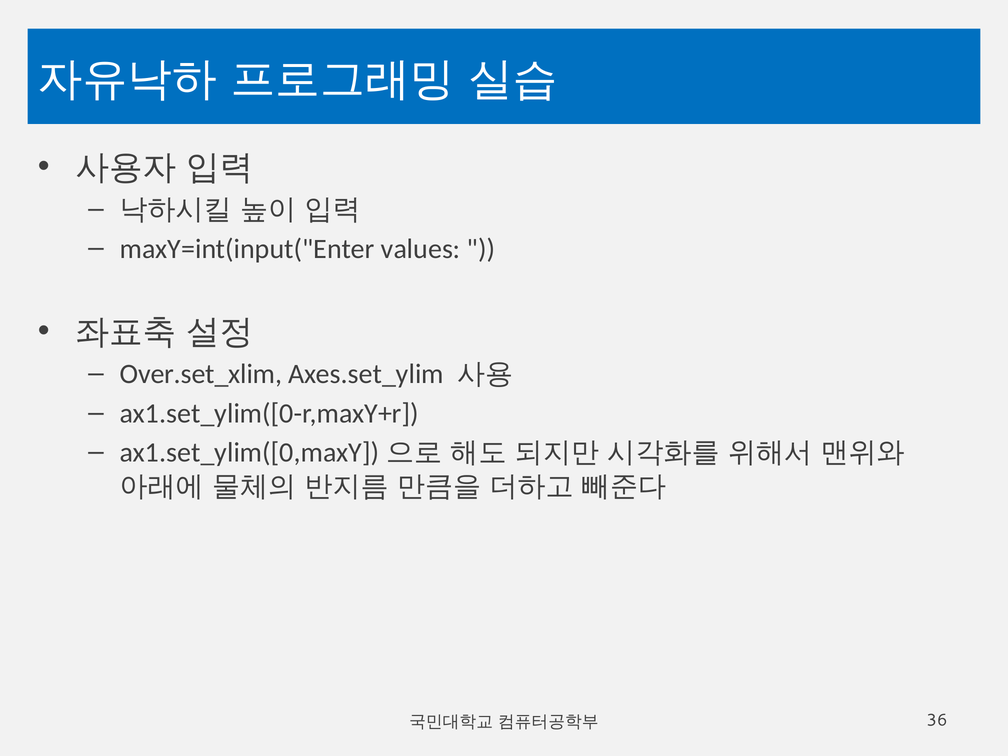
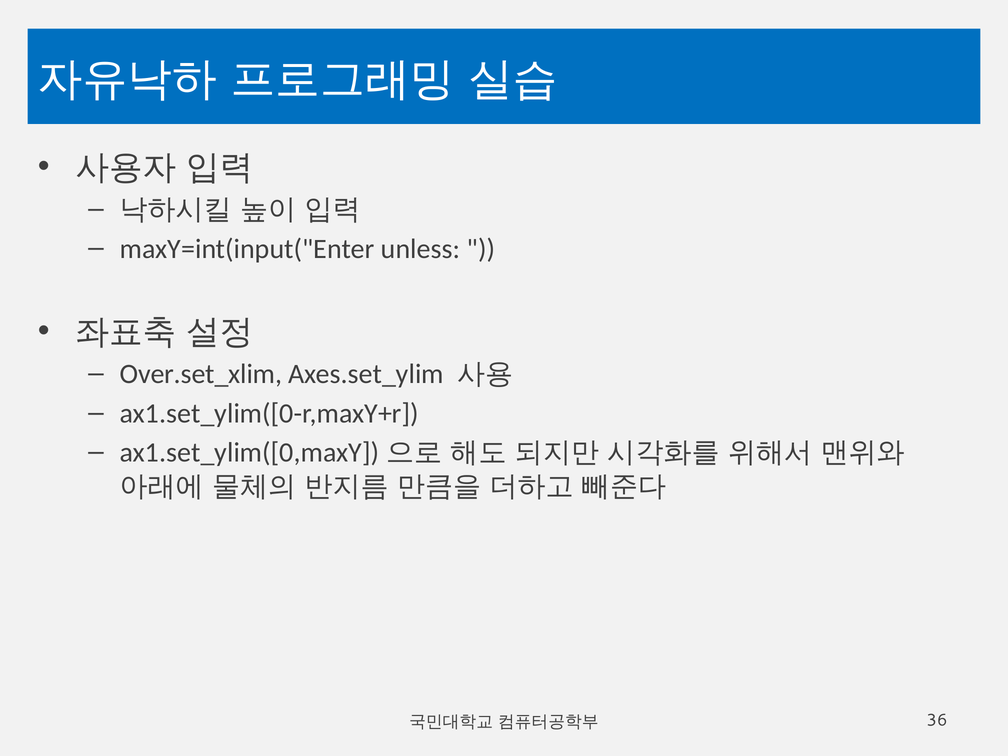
values: values -> unless
